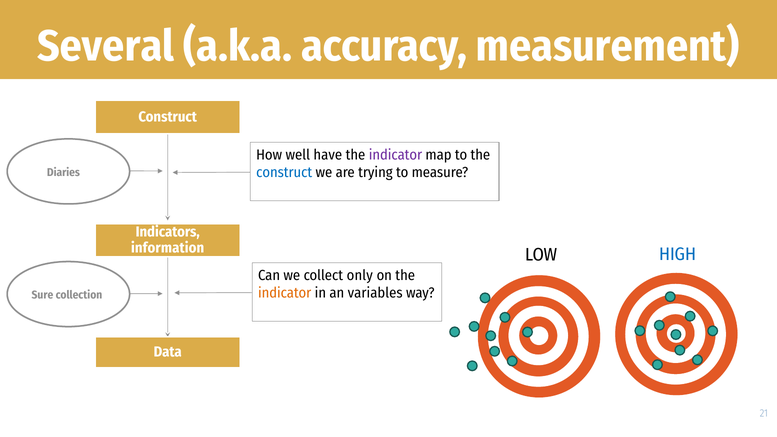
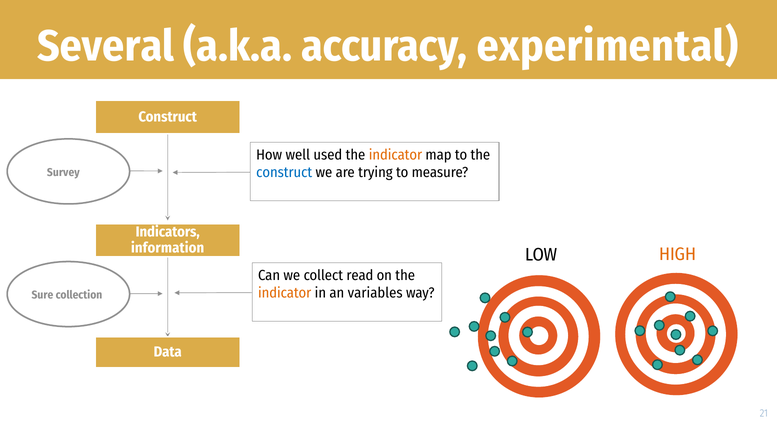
measurement: measurement -> experimental
have: have -> used
indicator at (395, 155) colour: purple -> orange
Diaries: Diaries -> Survey
HIGH colour: blue -> orange
only: only -> read
